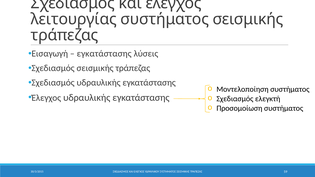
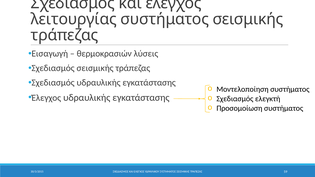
εγκατάστασης at (104, 54): εγκατάστασης -> θερμοκρασιών
